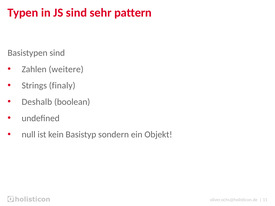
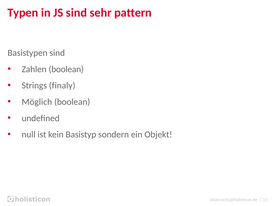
Zahlen weitere: weitere -> boolean
Deshalb: Deshalb -> Möglich
